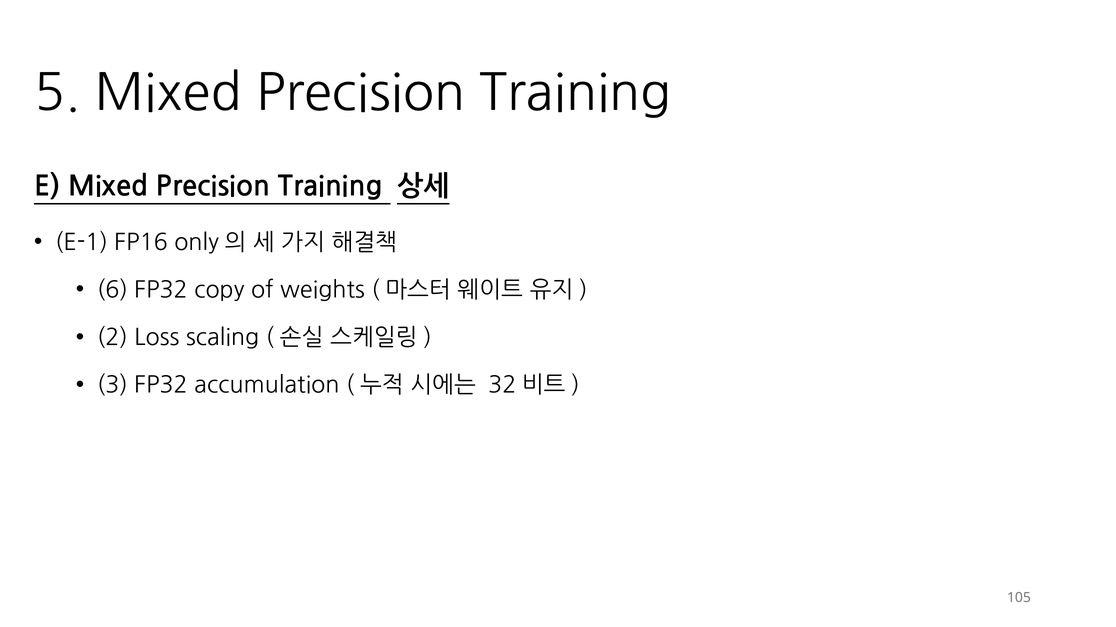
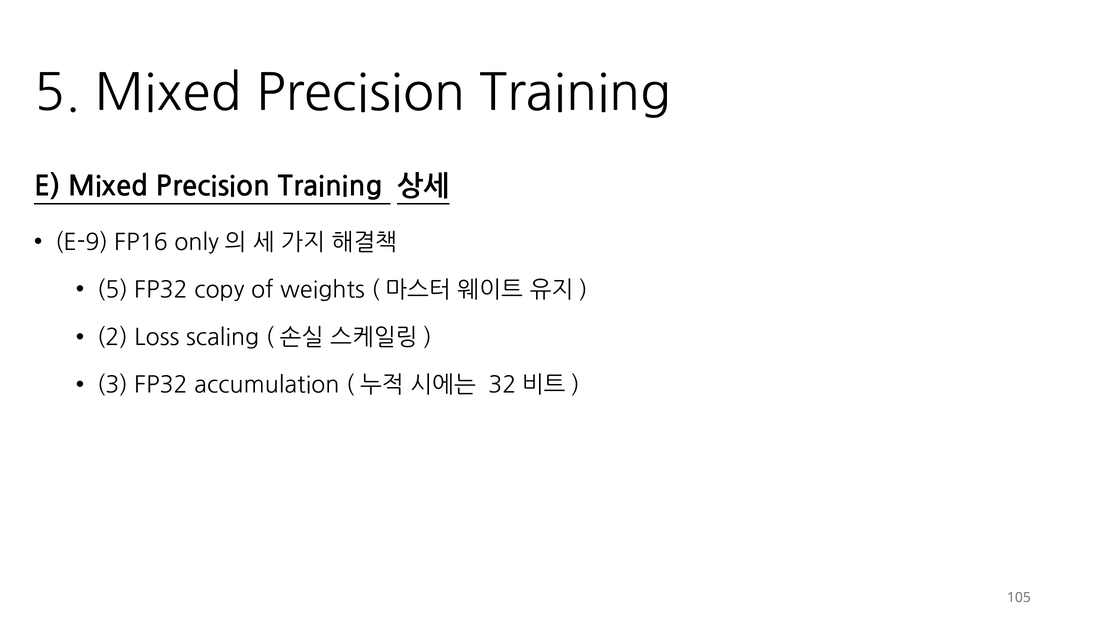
E-1: E-1 -> E-9
6 at (112, 290): 6 -> 5
